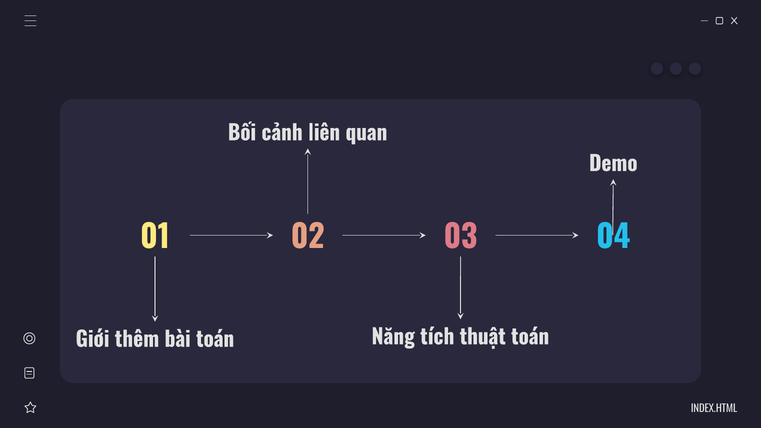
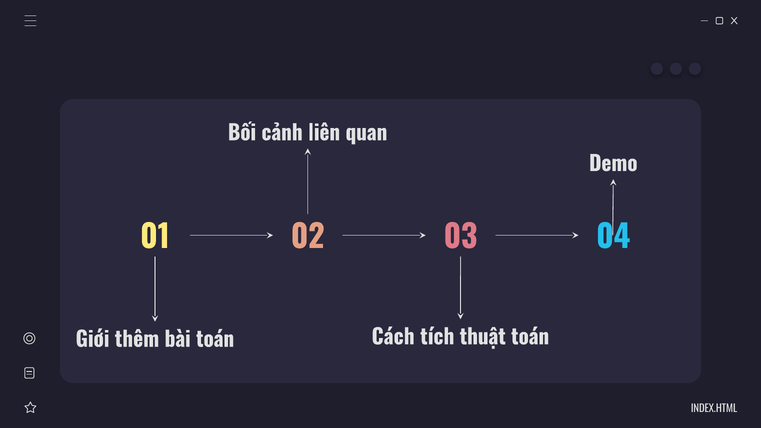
Năng: Năng -> Cách
